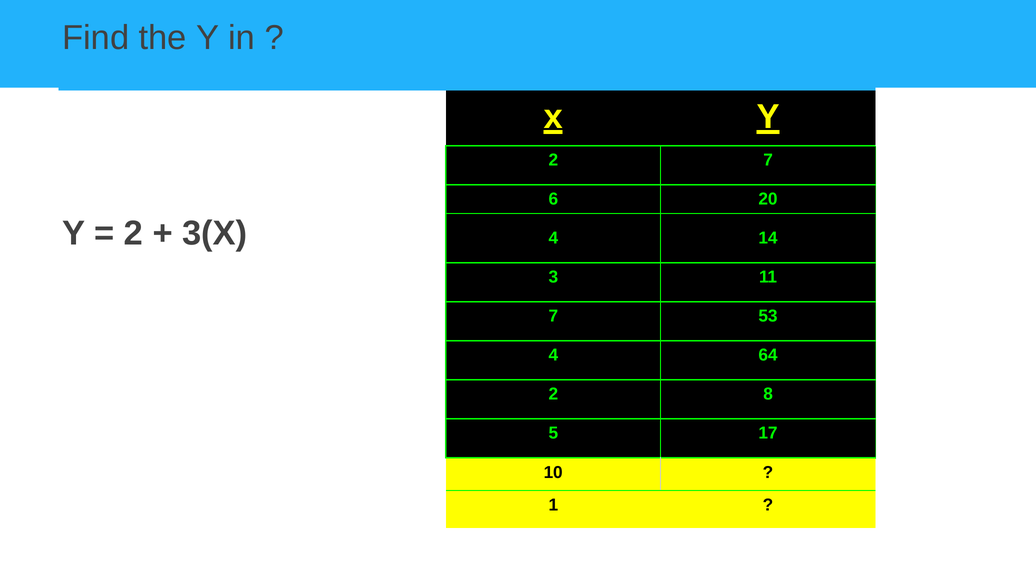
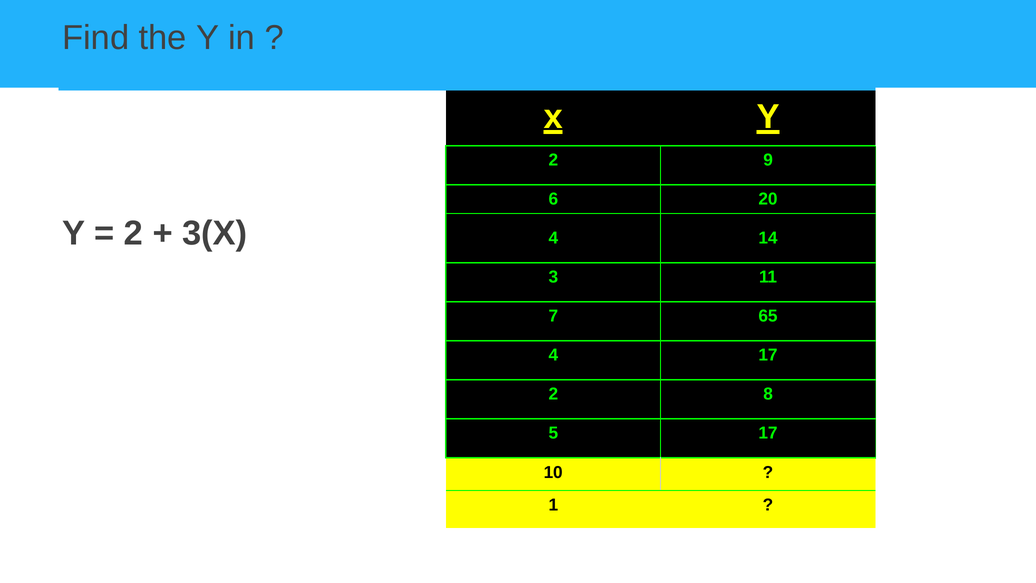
2 7: 7 -> 9
53: 53 -> 65
4 64: 64 -> 17
